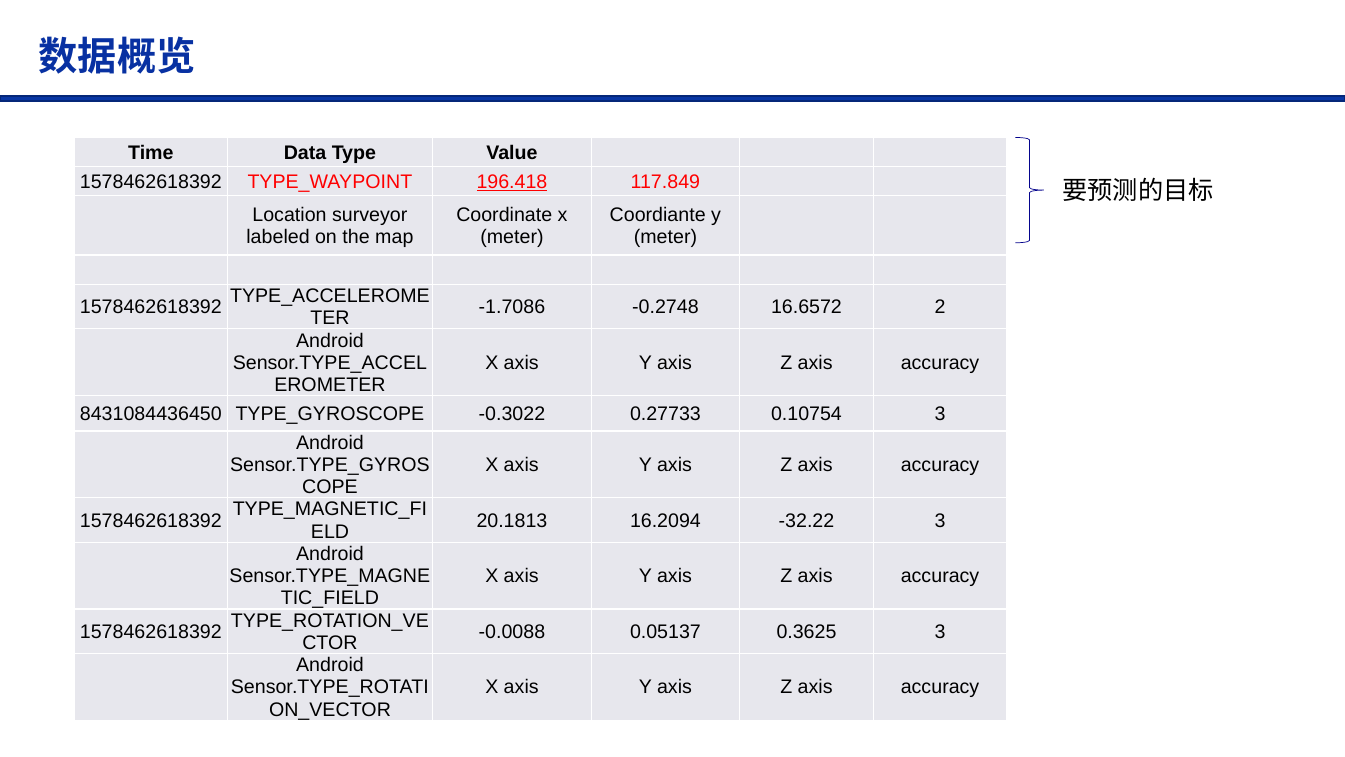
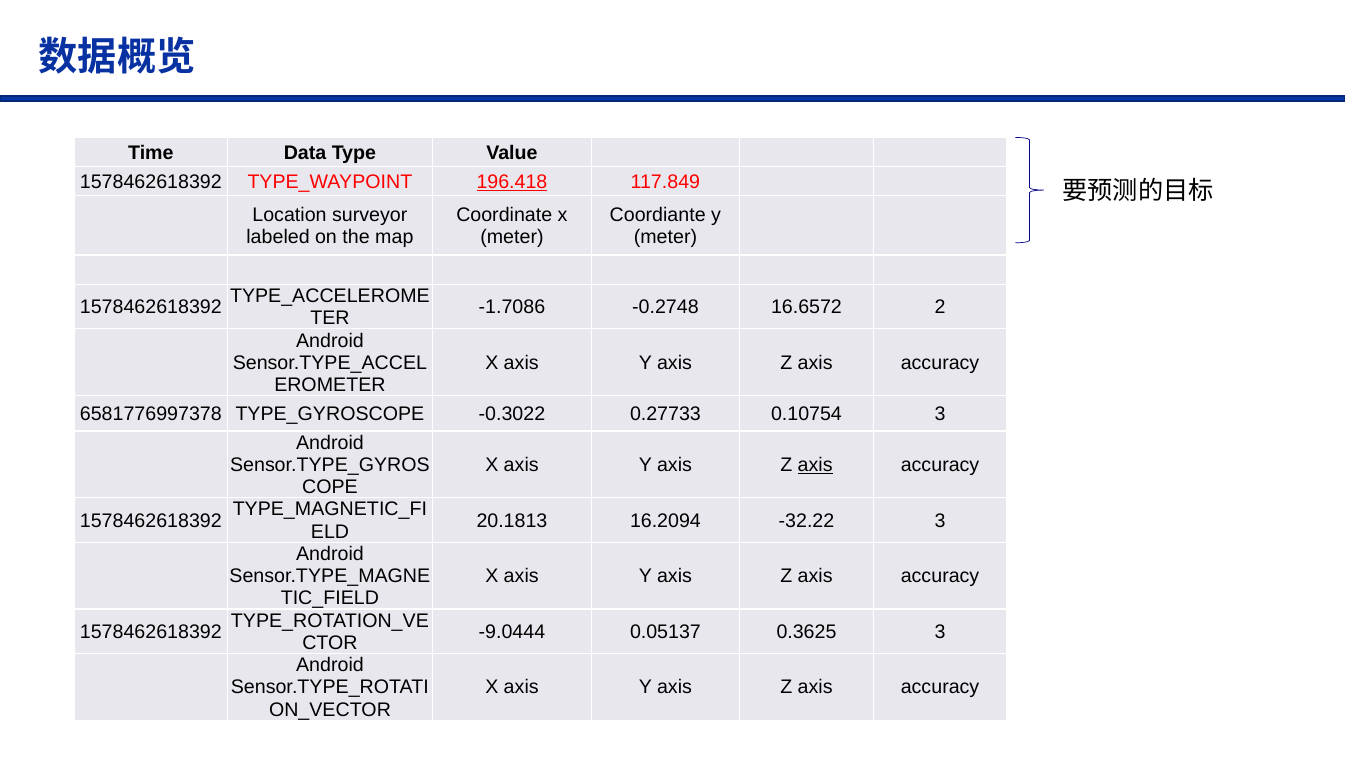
8431084436450: 8431084436450 -> 6581776997378
axis at (815, 465) underline: none -> present
-0.0088: -0.0088 -> -9.0444
